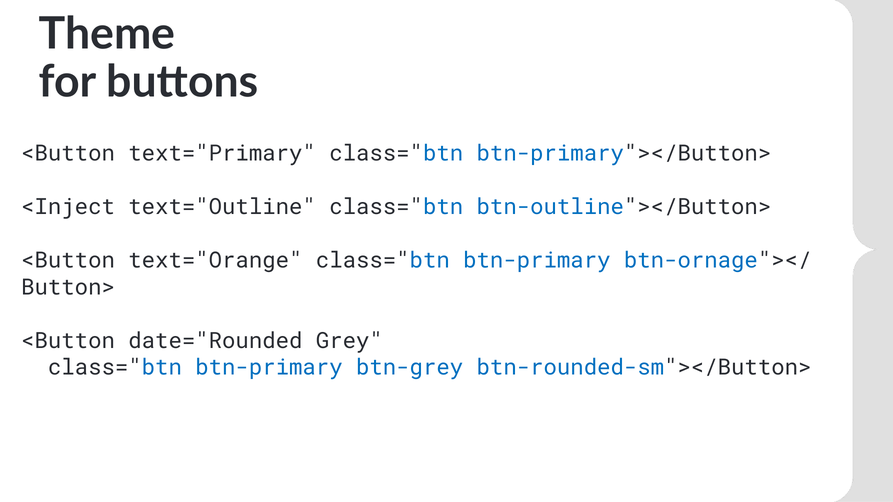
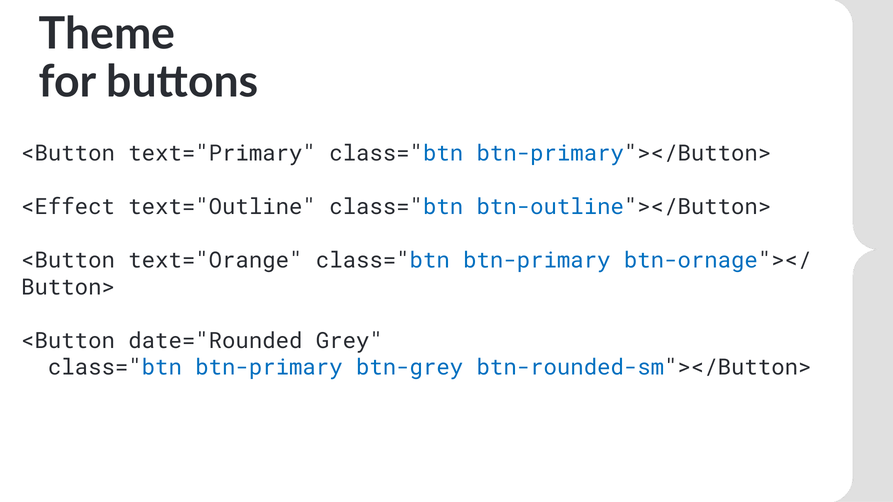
<Inject: <Inject -> <Effect
